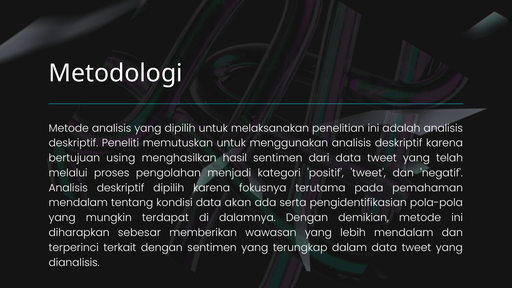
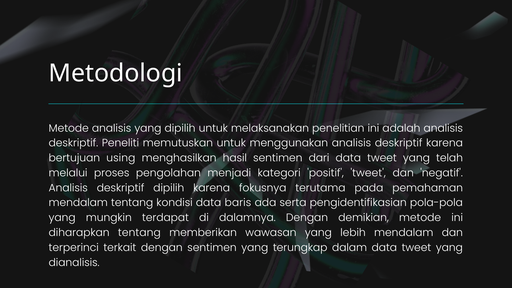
akan: akan -> baris
diharapkan sebesar: sebesar -> tentang
